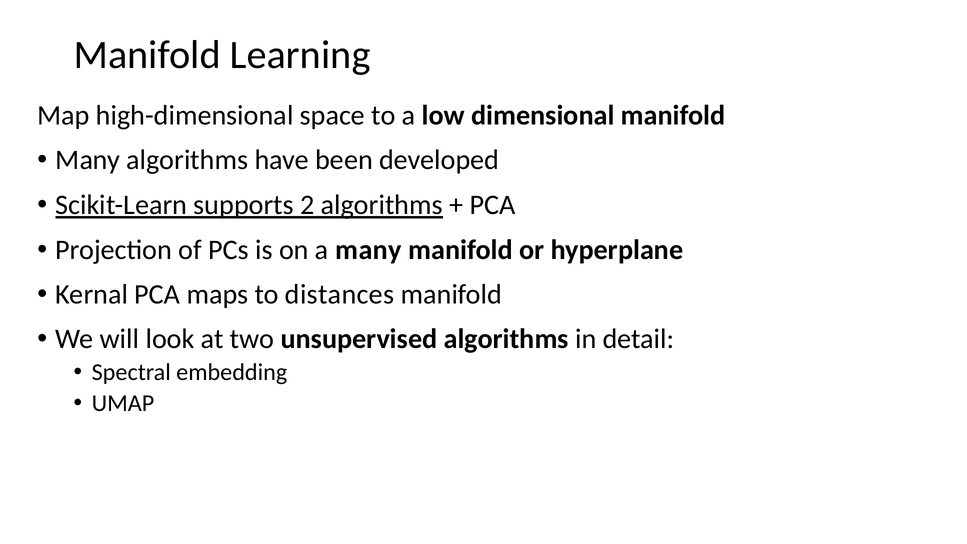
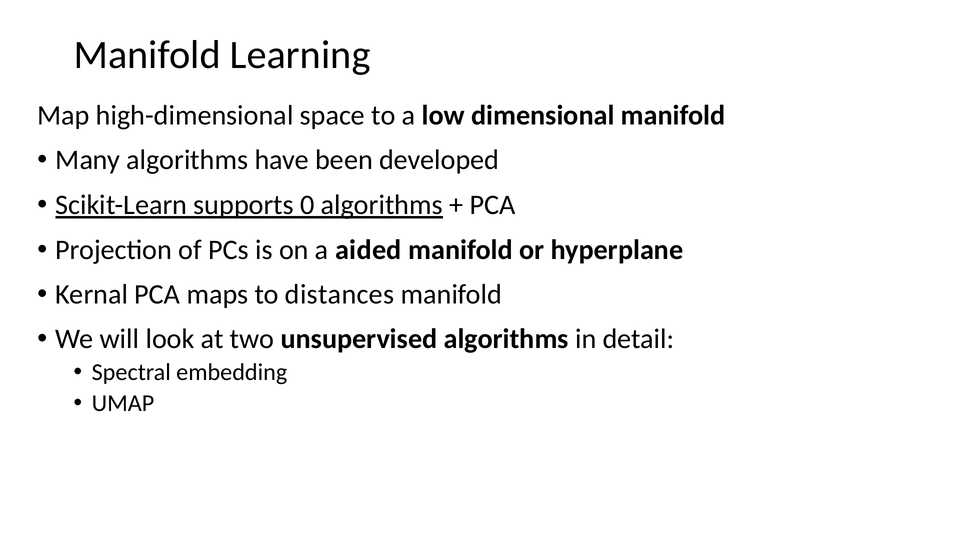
2: 2 -> 0
a many: many -> aided
